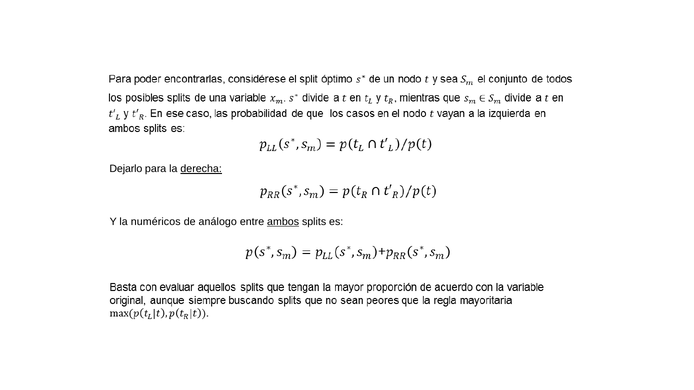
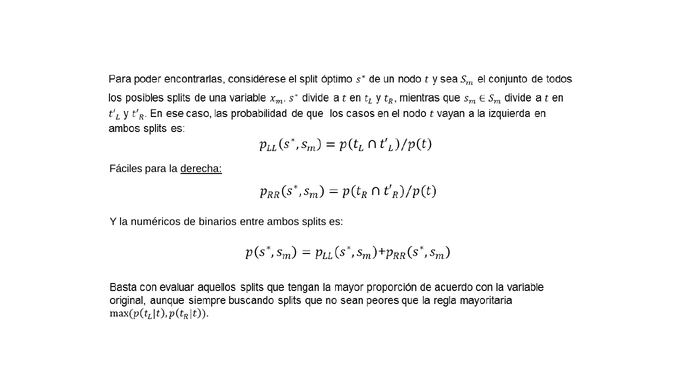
Dejarlo: Dejarlo -> Fáciles
análogo: análogo -> binarios
ambos underline: present -> none
